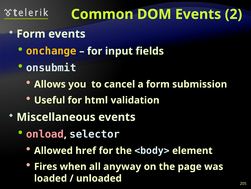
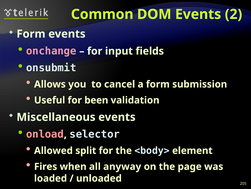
onchange colour: yellow -> pink
html: html -> been
href: href -> split
